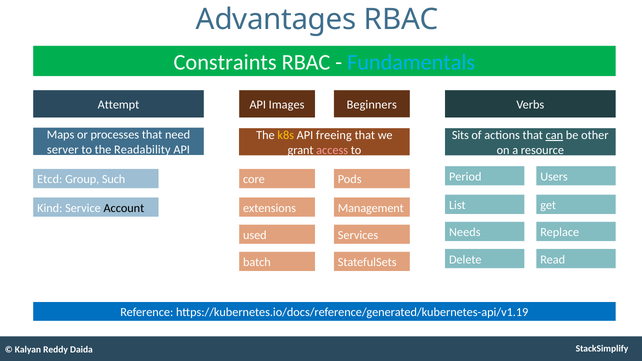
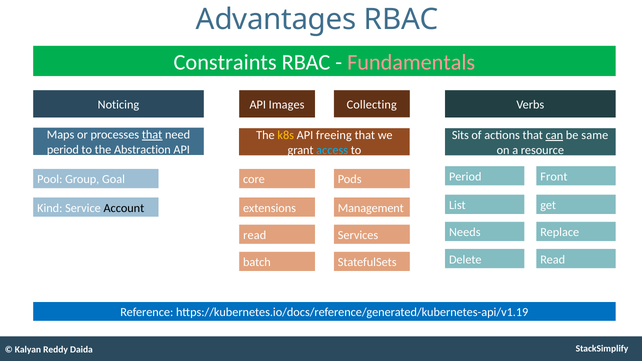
Fundamentals colour: light blue -> pink
Attempt: Attempt -> Noticing
Beginners: Beginners -> Collecting
that at (152, 135) underline: none -> present
other: other -> same
server at (63, 150): server -> period
Readability: Readability -> Abstraction
access colour: pink -> light blue
Users: Users -> Front
Etcd: Etcd -> Pool
Such: Such -> Goal
used at (255, 235): used -> read
